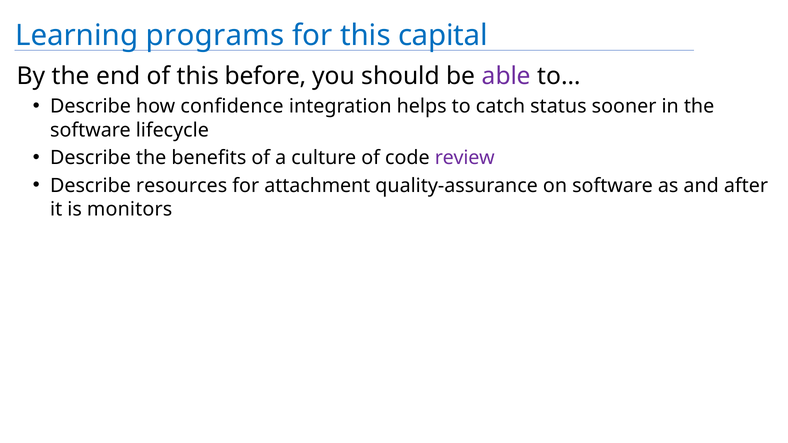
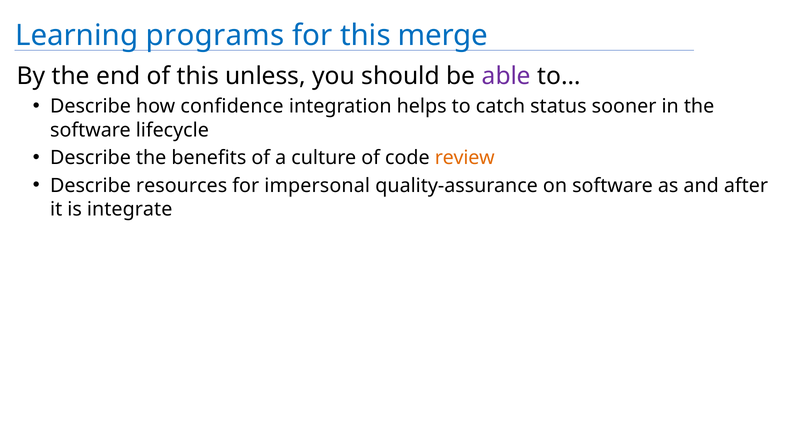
capital: capital -> merge
before: before -> unless
review colour: purple -> orange
attachment: attachment -> impersonal
monitors: monitors -> integrate
